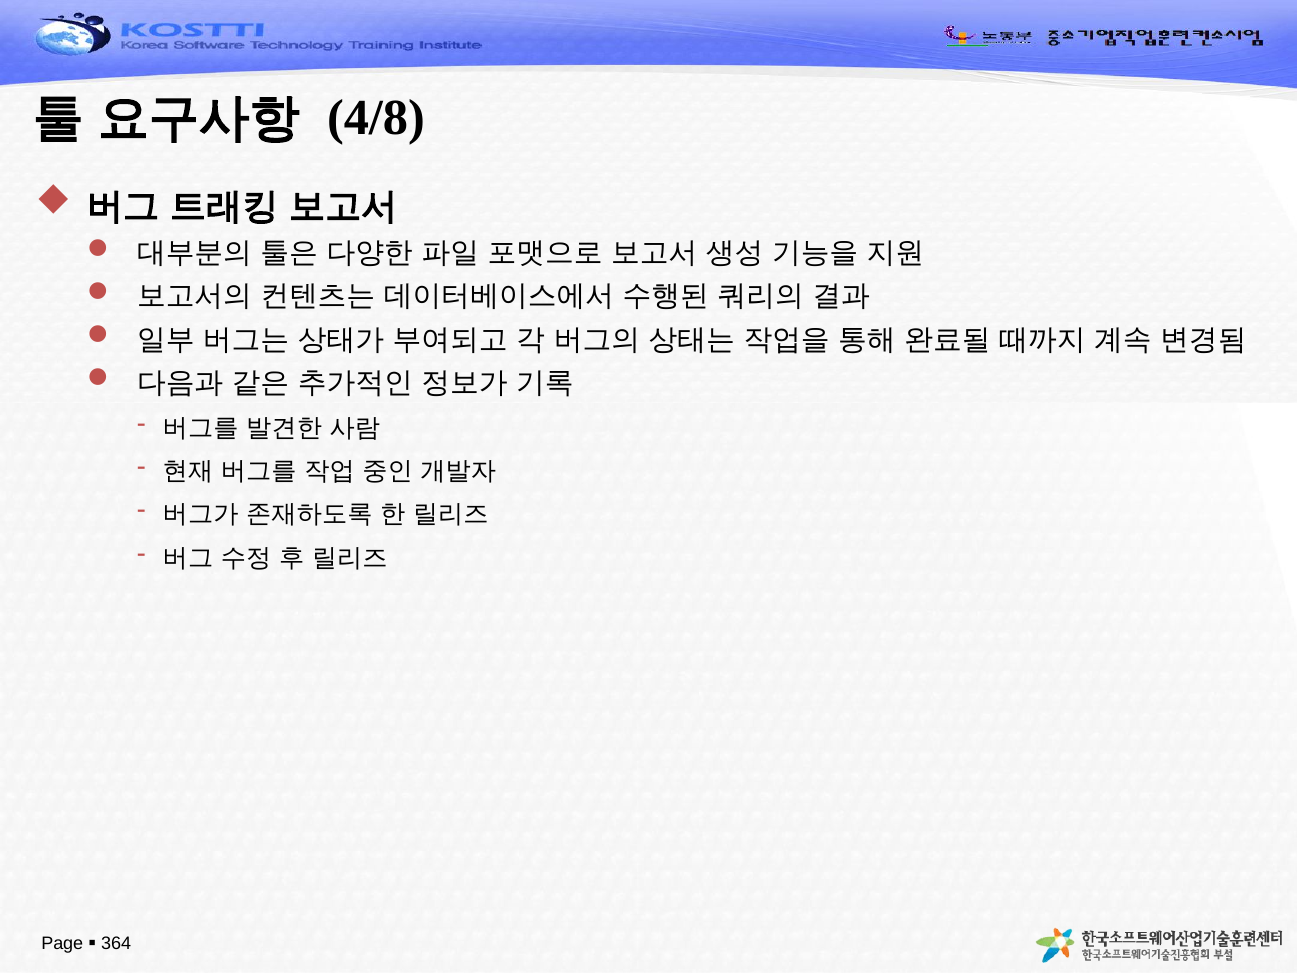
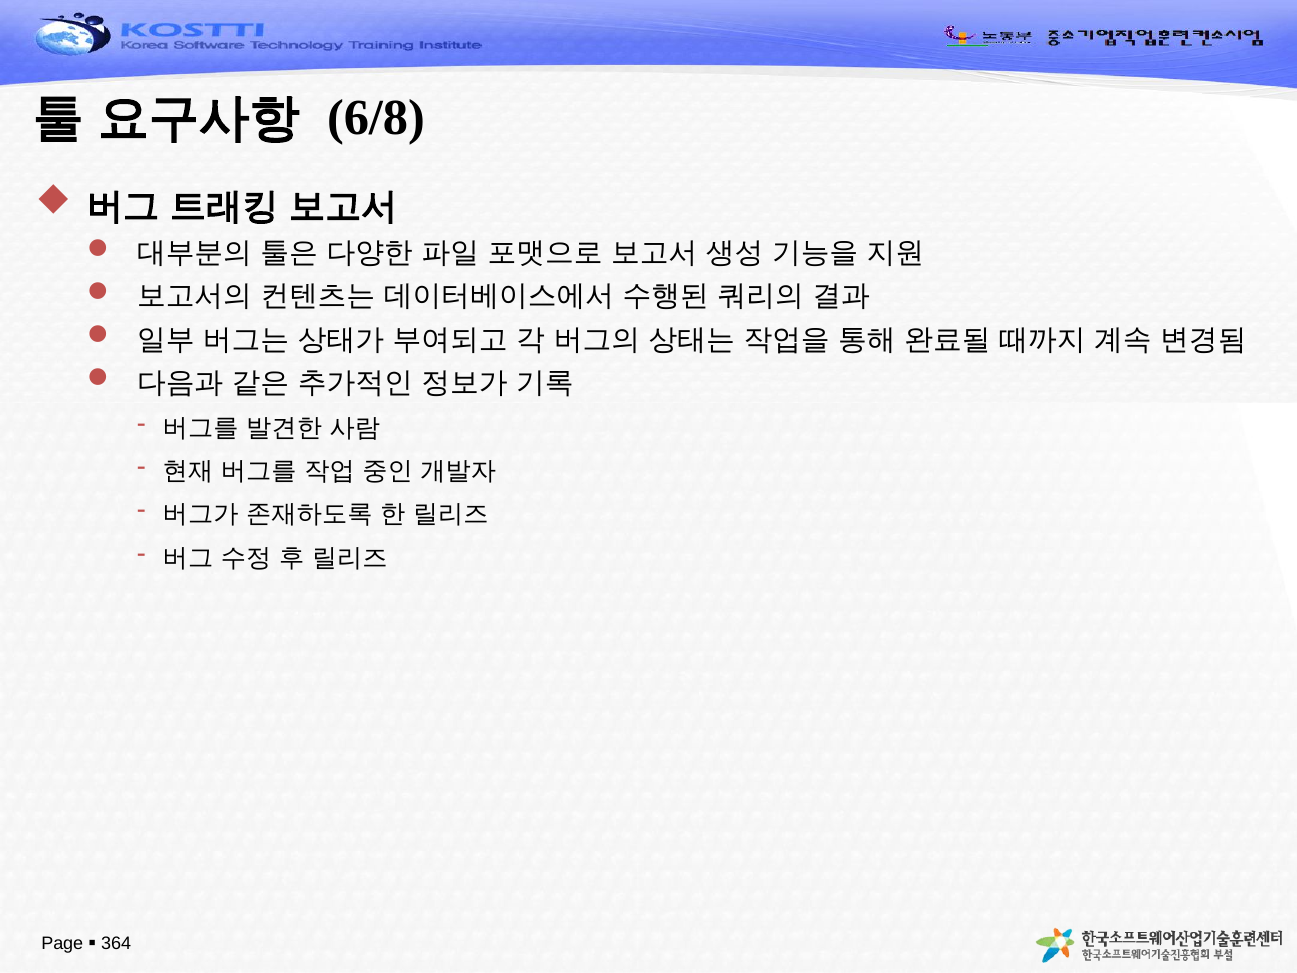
4/8: 4/8 -> 6/8
